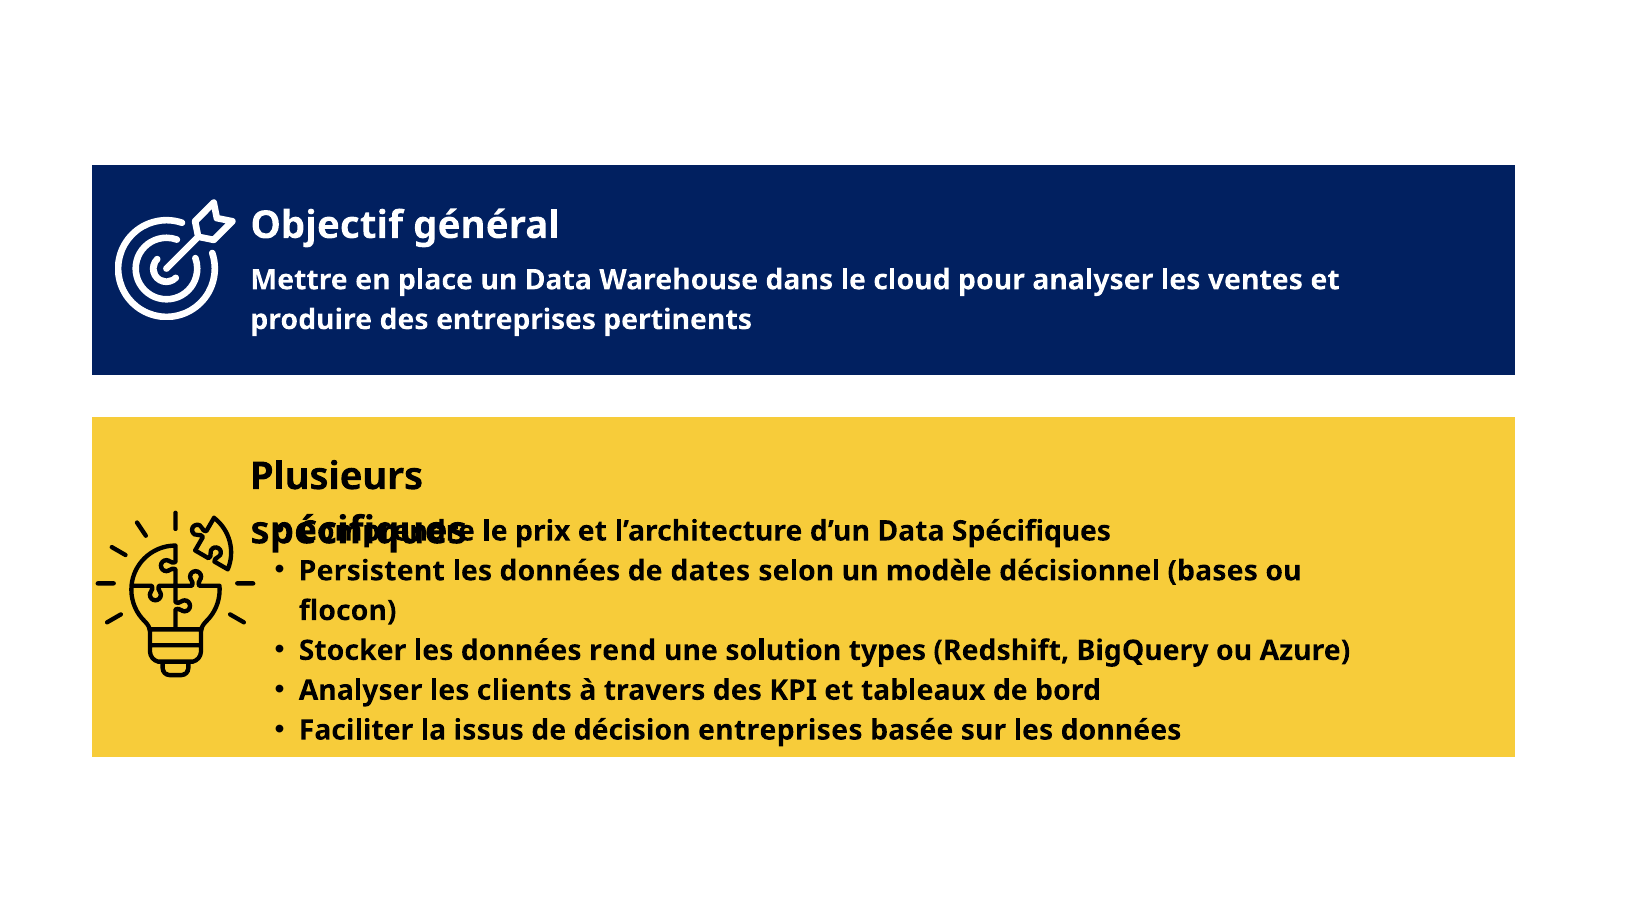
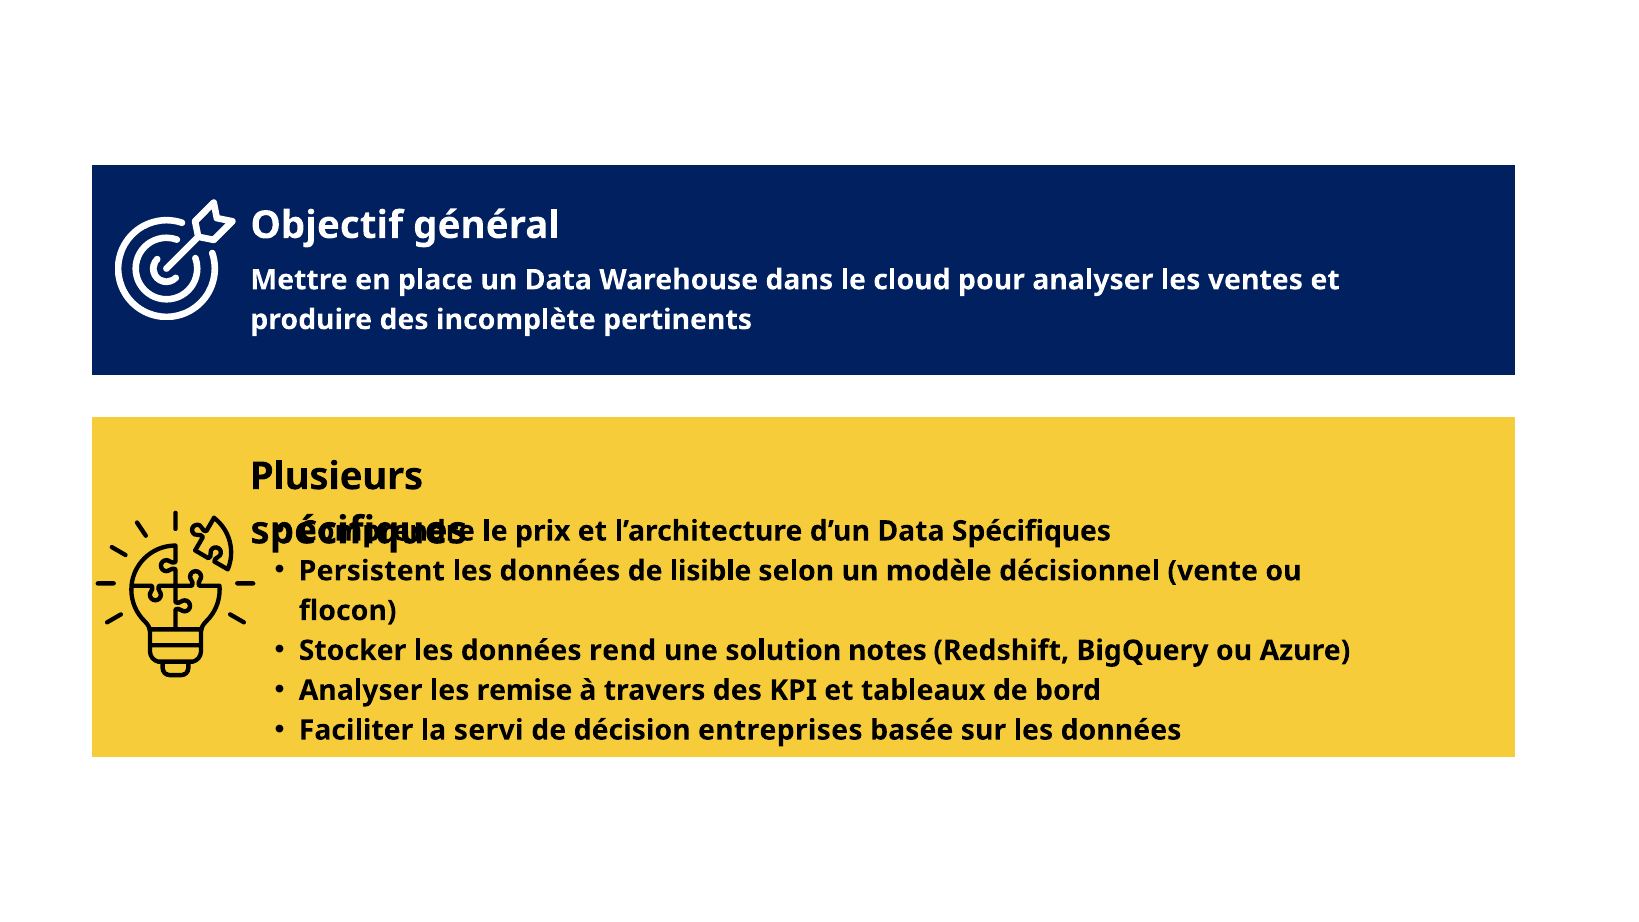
des entreprises: entreprises -> incomplète
dates: dates -> lisible
bases: bases -> vente
types: types -> notes
clients: clients -> remise
issus: issus -> servi
